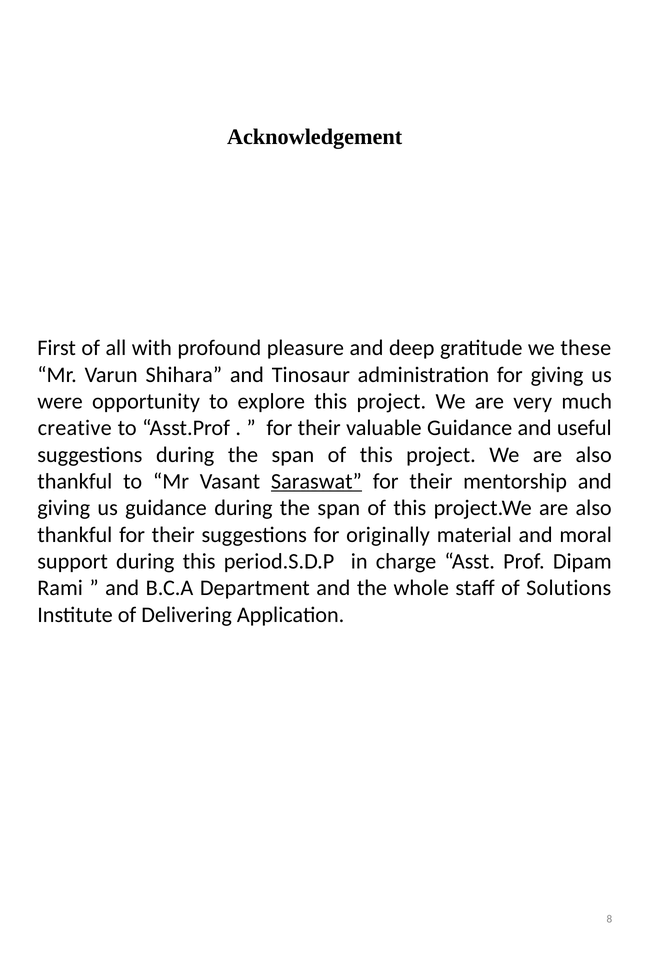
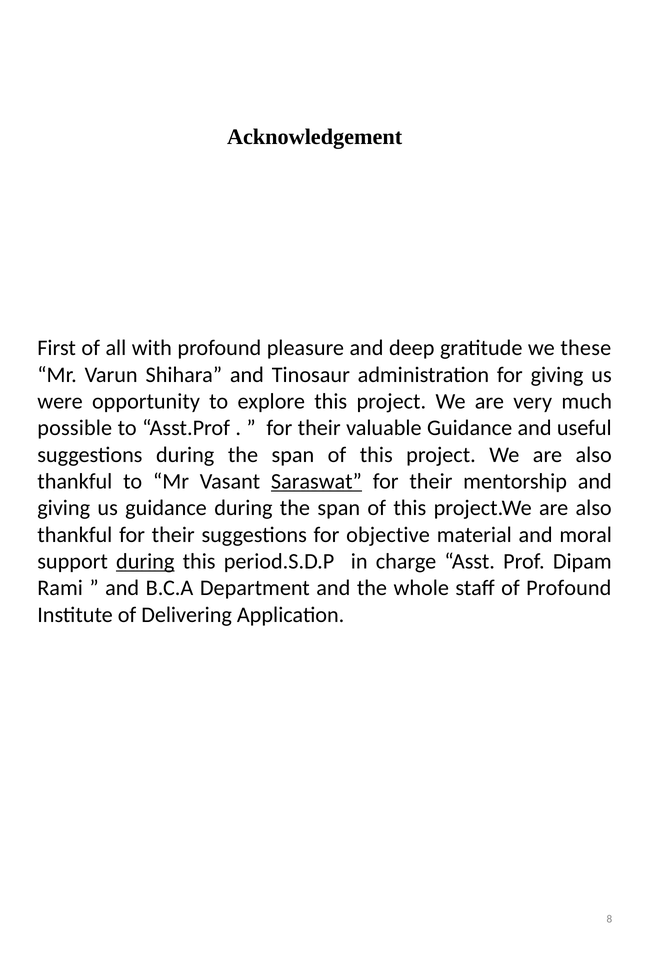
creative: creative -> possible
originally: originally -> objective
during at (145, 562) underline: none -> present
of Solutions: Solutions -> Profound
